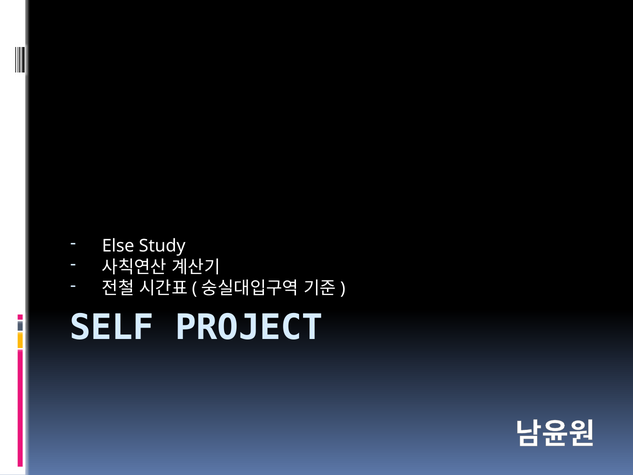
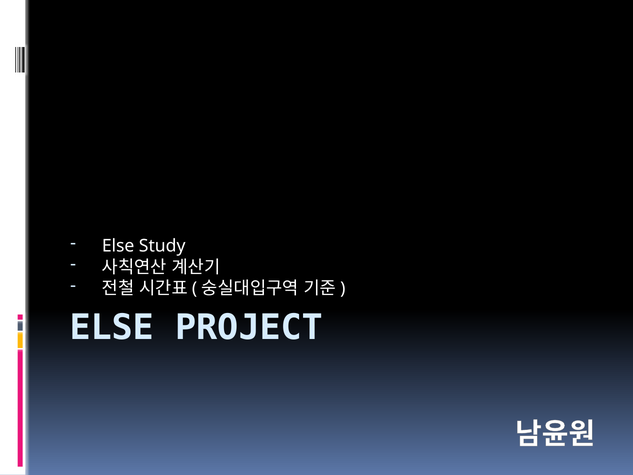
SELF at (112, 327): SELF -> ELSE
